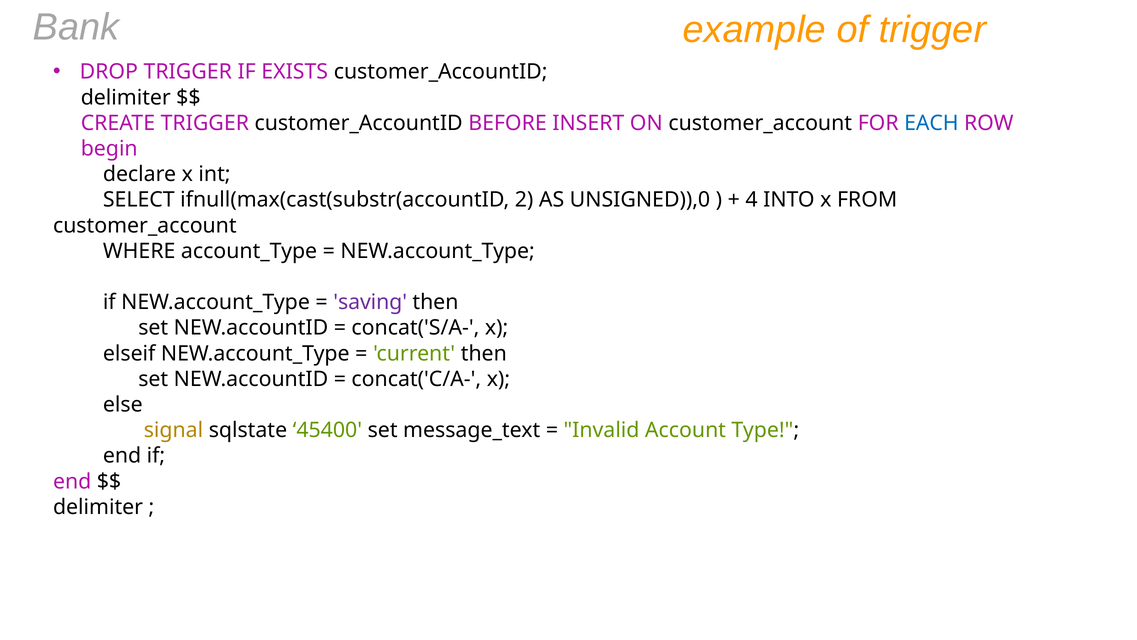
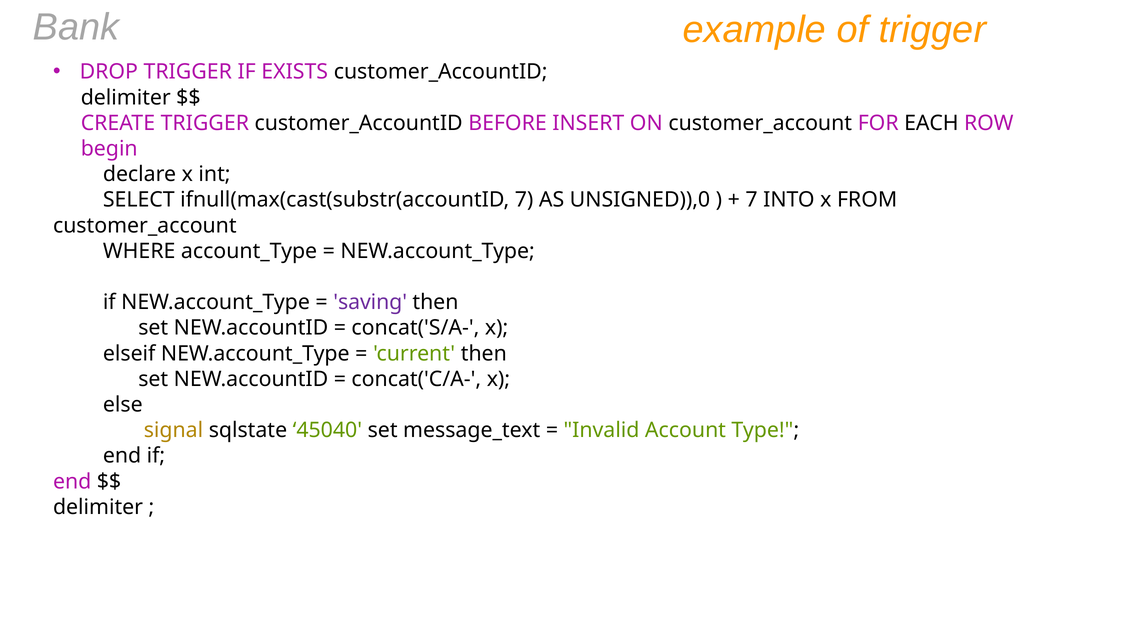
EACH colour: blue -> black
ifnull(max(cast(substr(accountID 2: 2 -> 7
4 at (752, 200): 4 -> 7
45400: 45400 -> 45040
